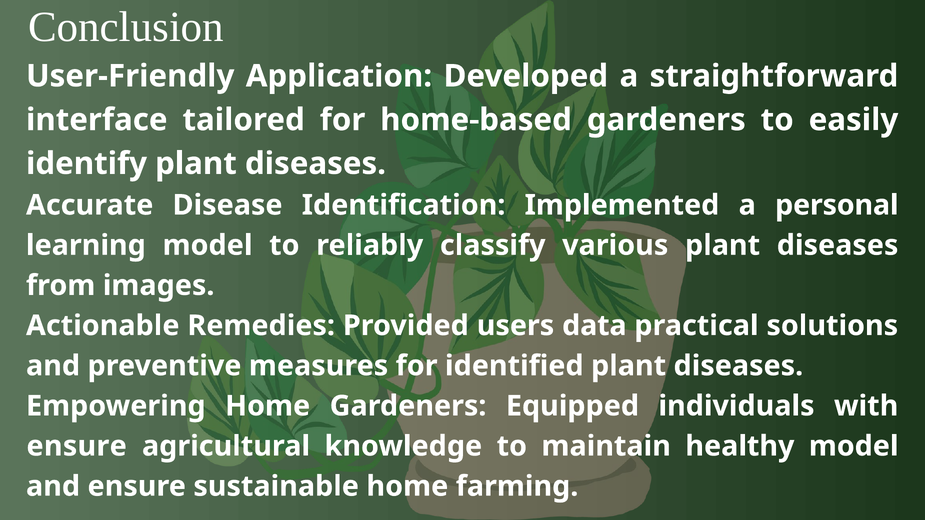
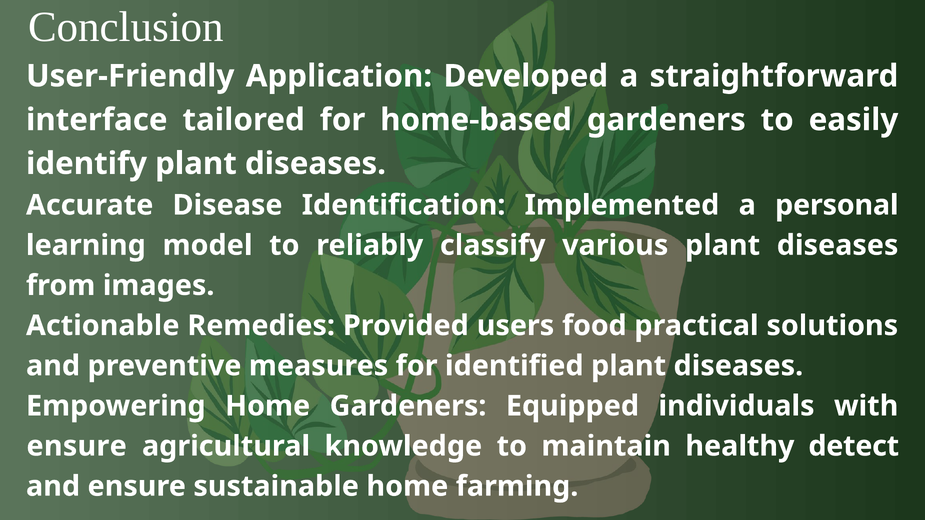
data: data -> food
healthy model: model -> detect
